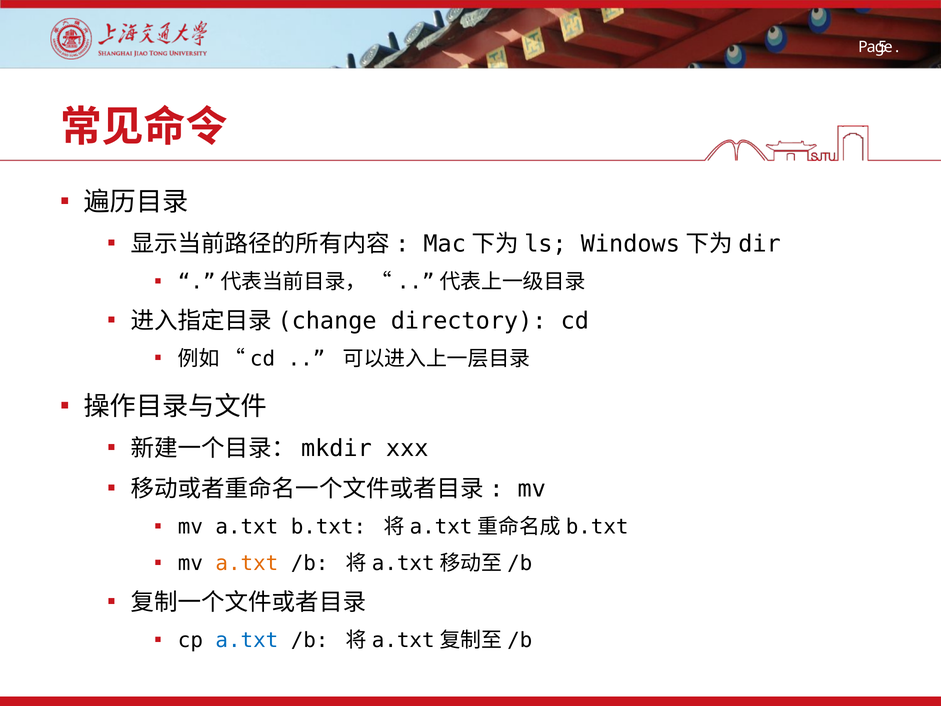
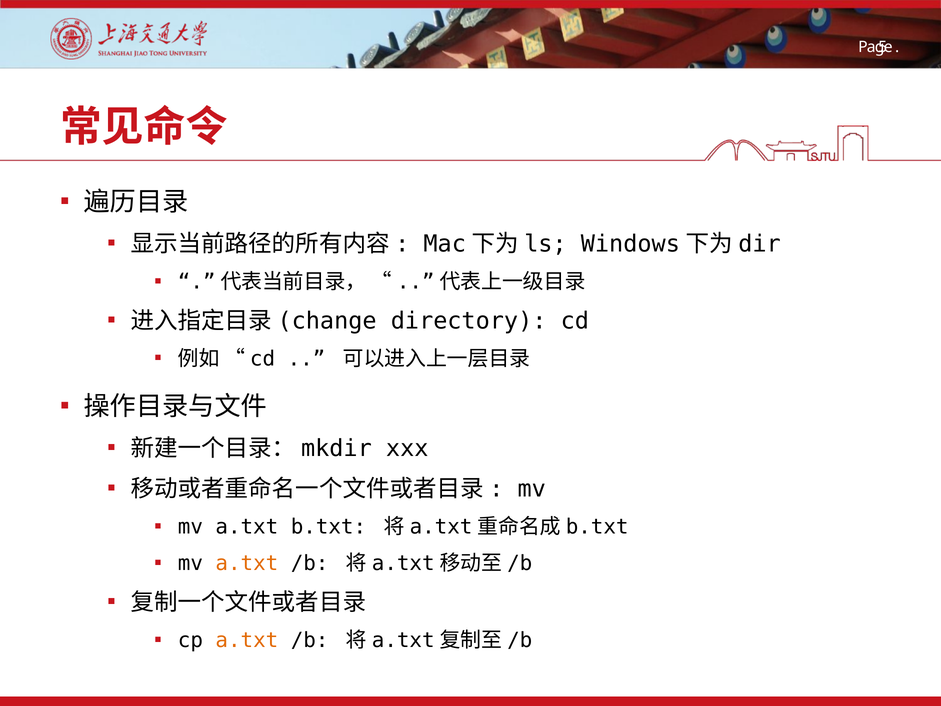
a.txt at (247, 640) colour: blue -> orange
